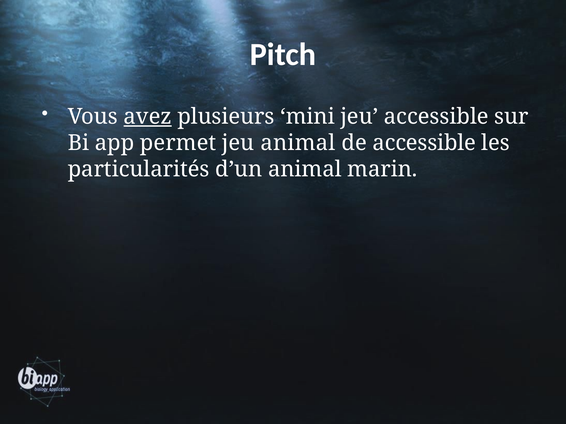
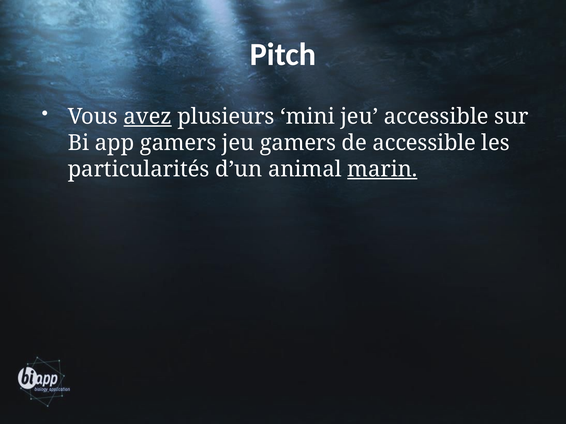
app permet: permet -> gamers
jeu animal: animal -> gamers
marin underline: none -> present
